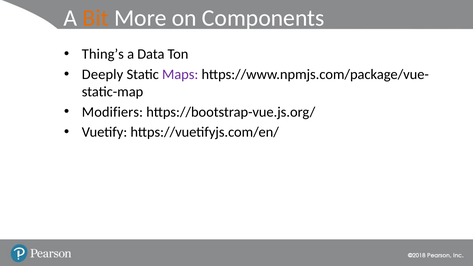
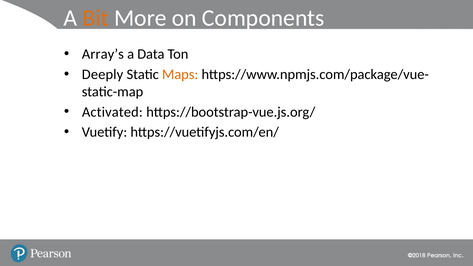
Thing’s: Thing’s -> Array’s
Maps colour: purple -> orange
Modifiers: Modifiers -> Activated
